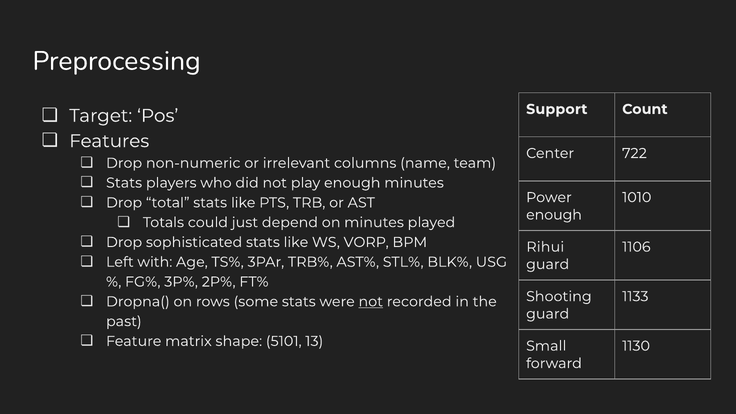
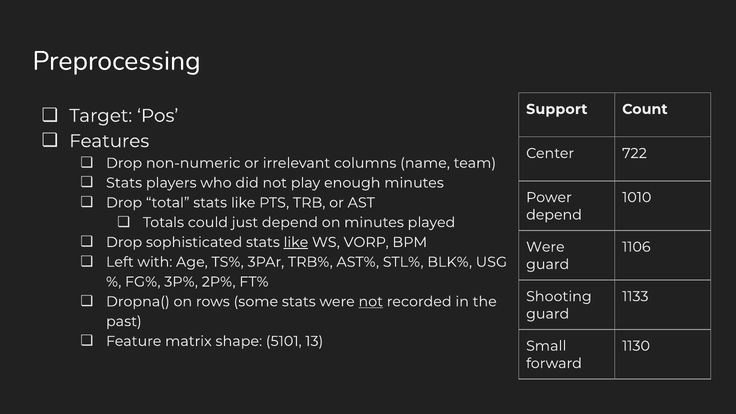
enough at (554, 215): enough -> depend
like at (296, 242) underline: none -> present
Rihui at (545, 247): Rihui -> Were
